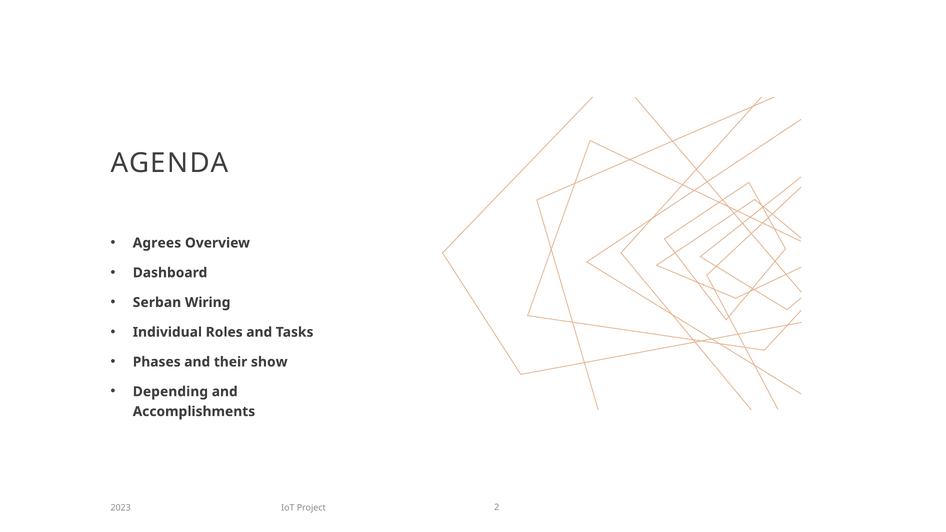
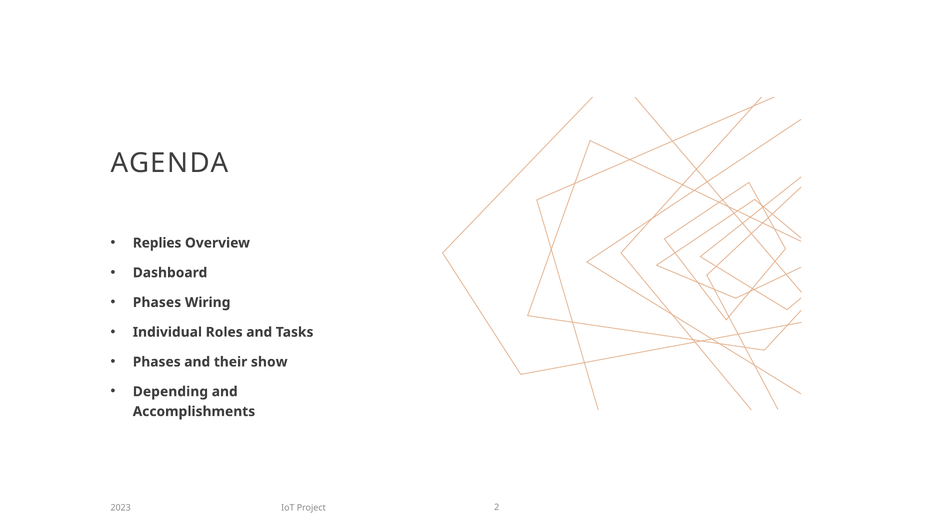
Agrees: Agrees -> Replies
Serban at (157, 303): Serban -> Phases
